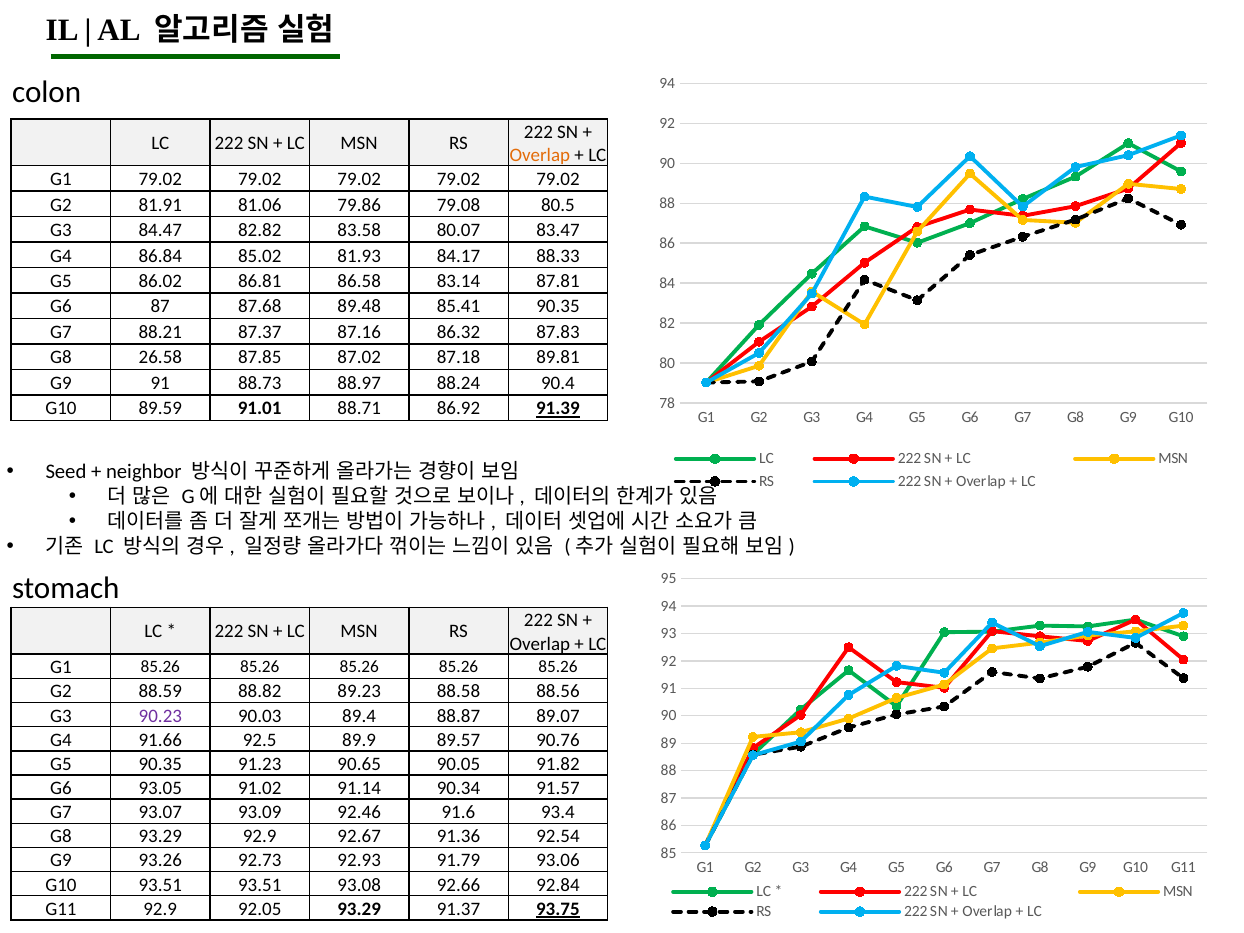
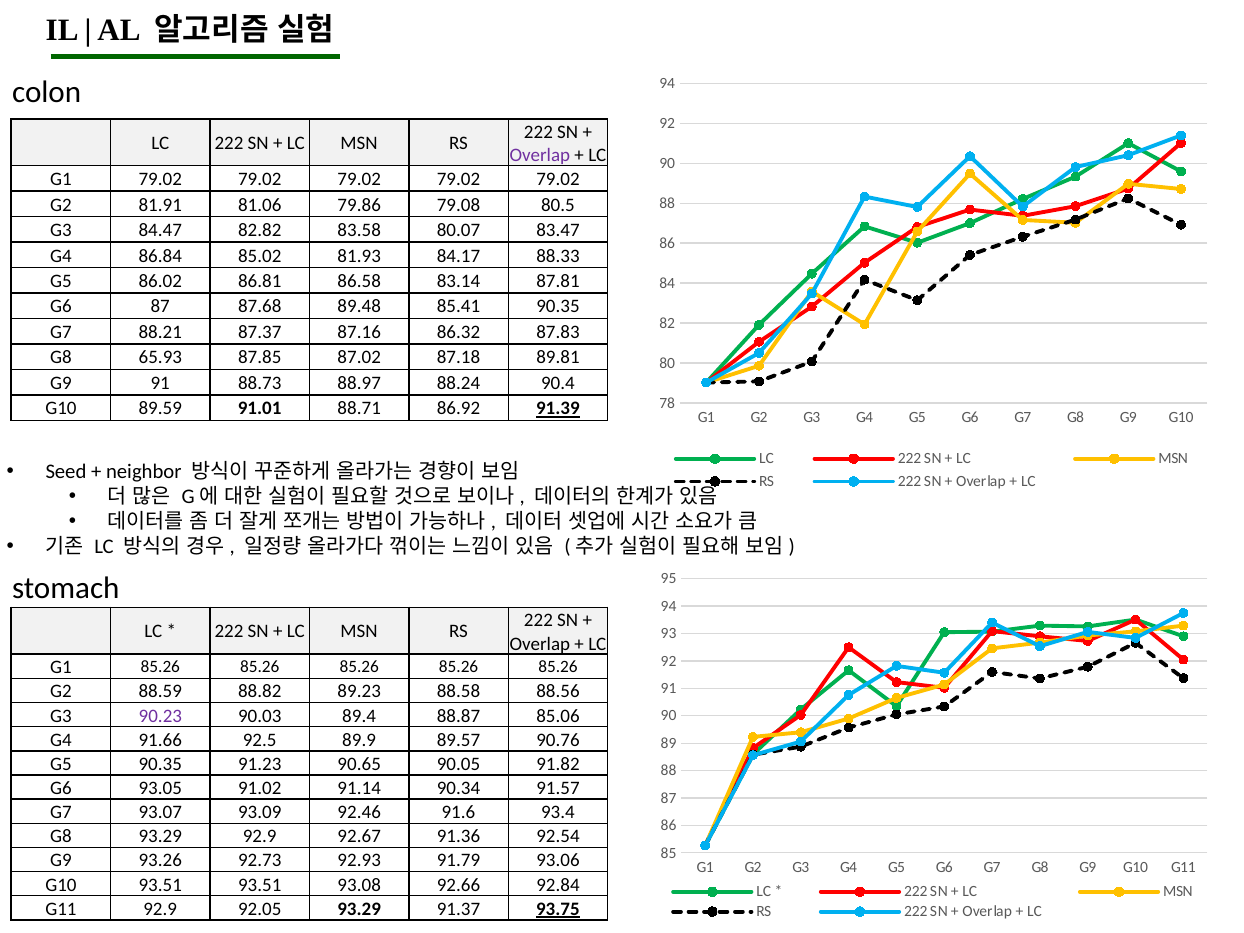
Overlap at (540, 155) colour: orange -> purple
26.58: 26.58 -> 65.93
89.07: 89.07 -> 85.06
